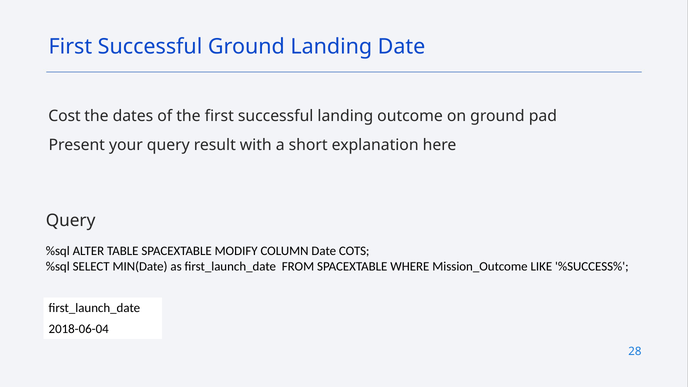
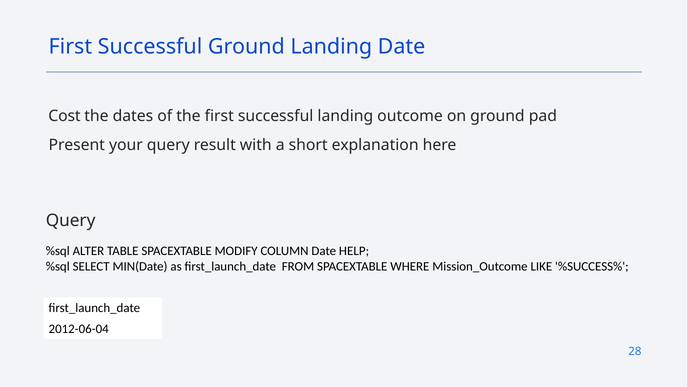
COTS: COTS -> HELP
2018-06-04: 2018-06-04 -> 2012-06-04
